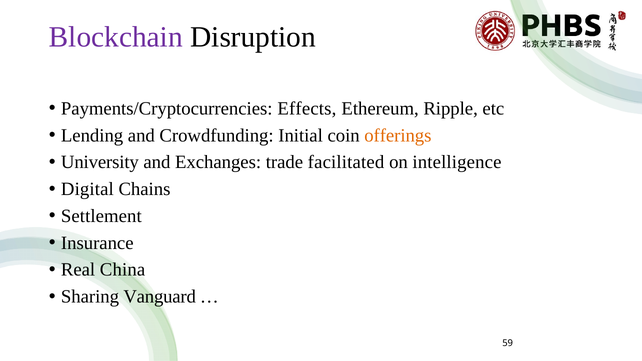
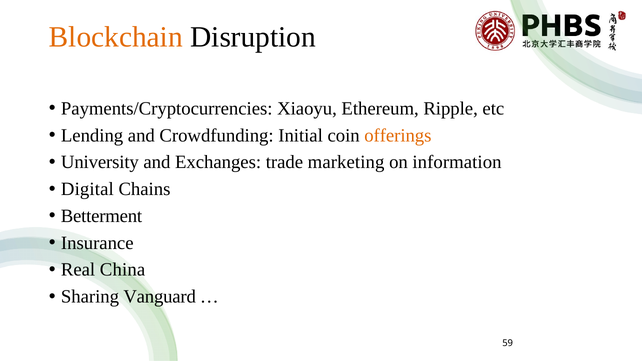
Blockchain colour: purple -> orange
Effects: Effects -> Xiaoyu
facilitated: facilitated -> marketing
intelligence: intelligence -> information
Settlement: Settlement -> Betterment
